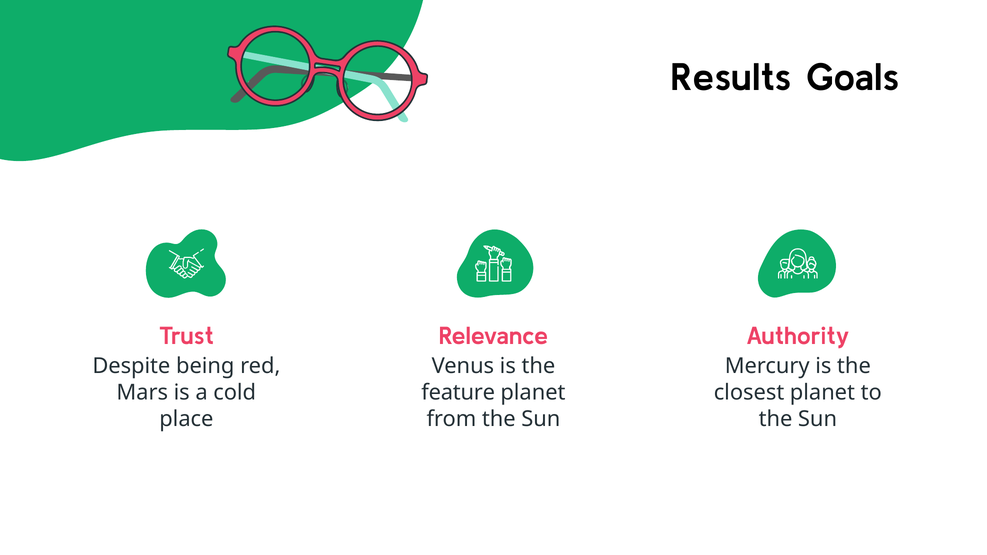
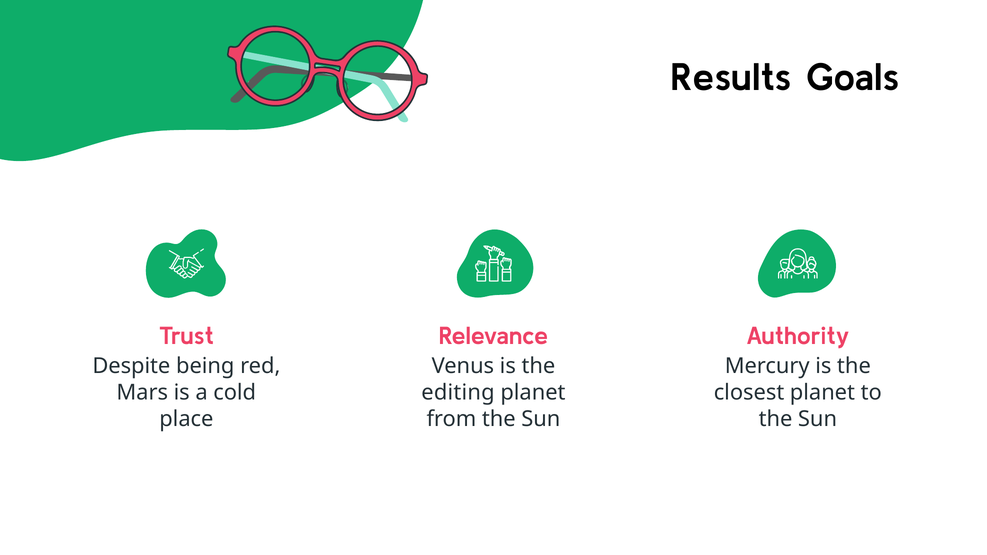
feature: feature -> editing
